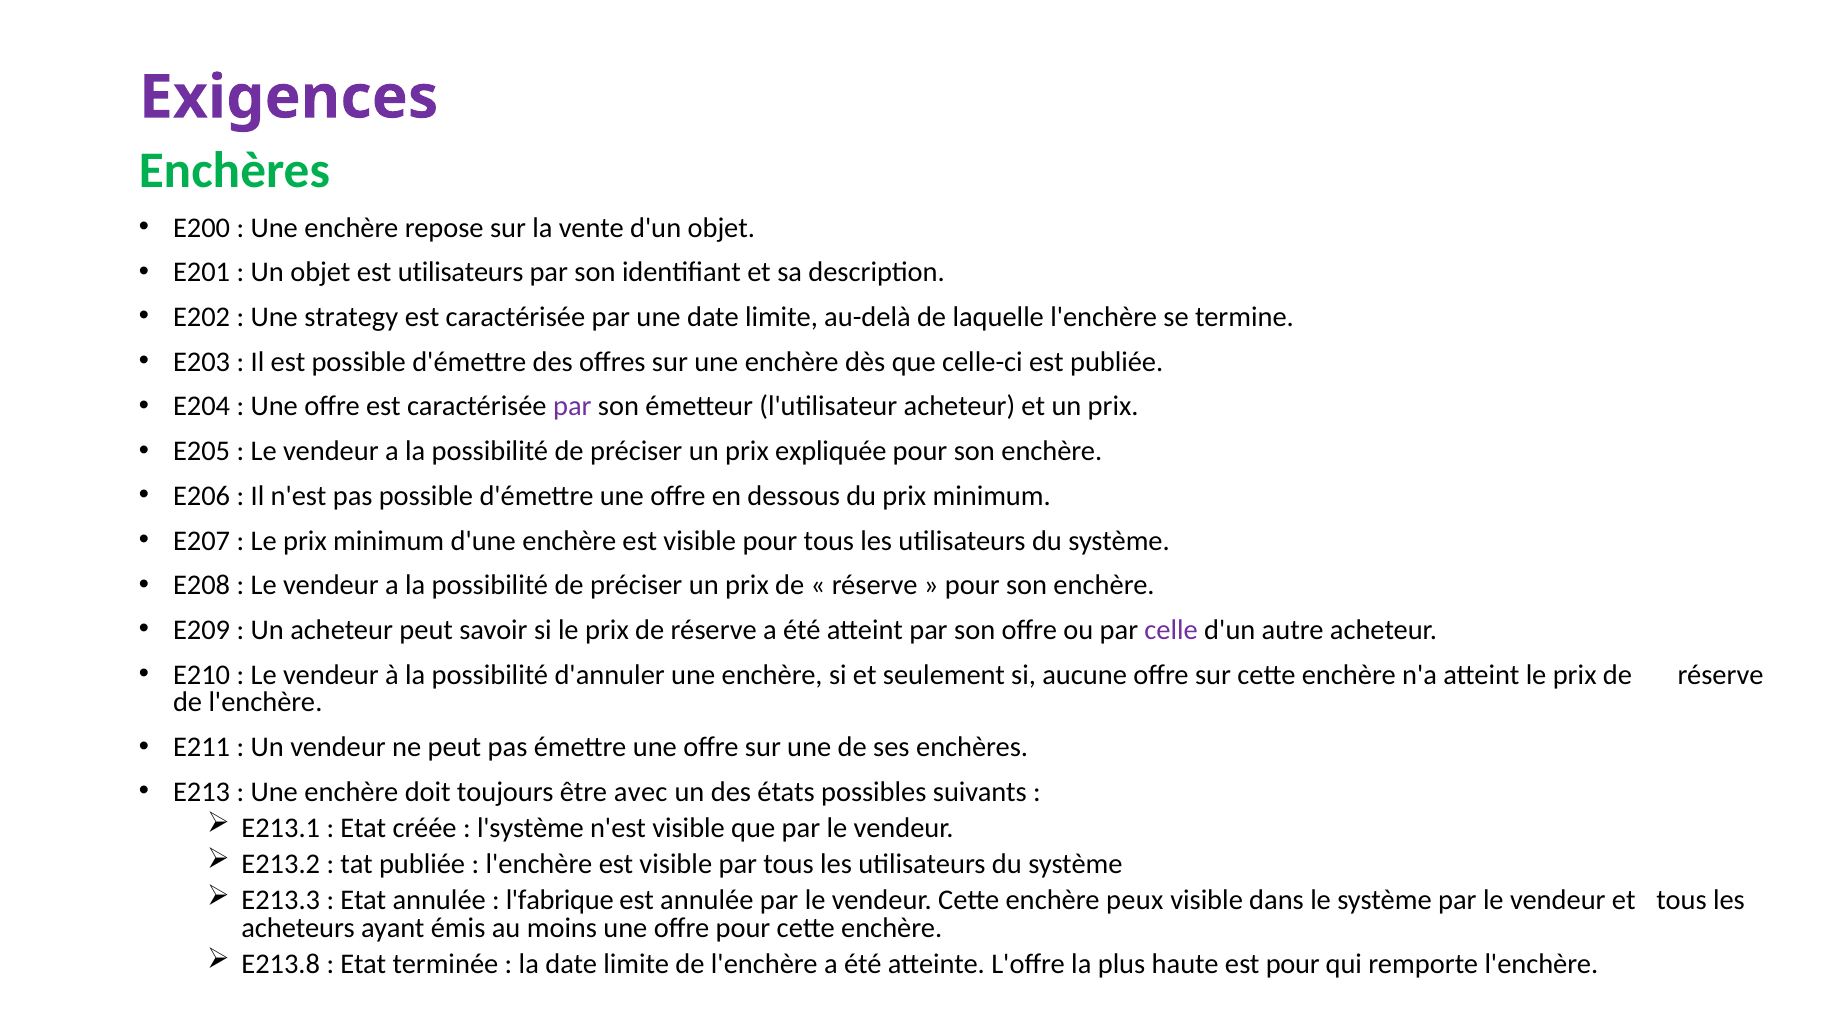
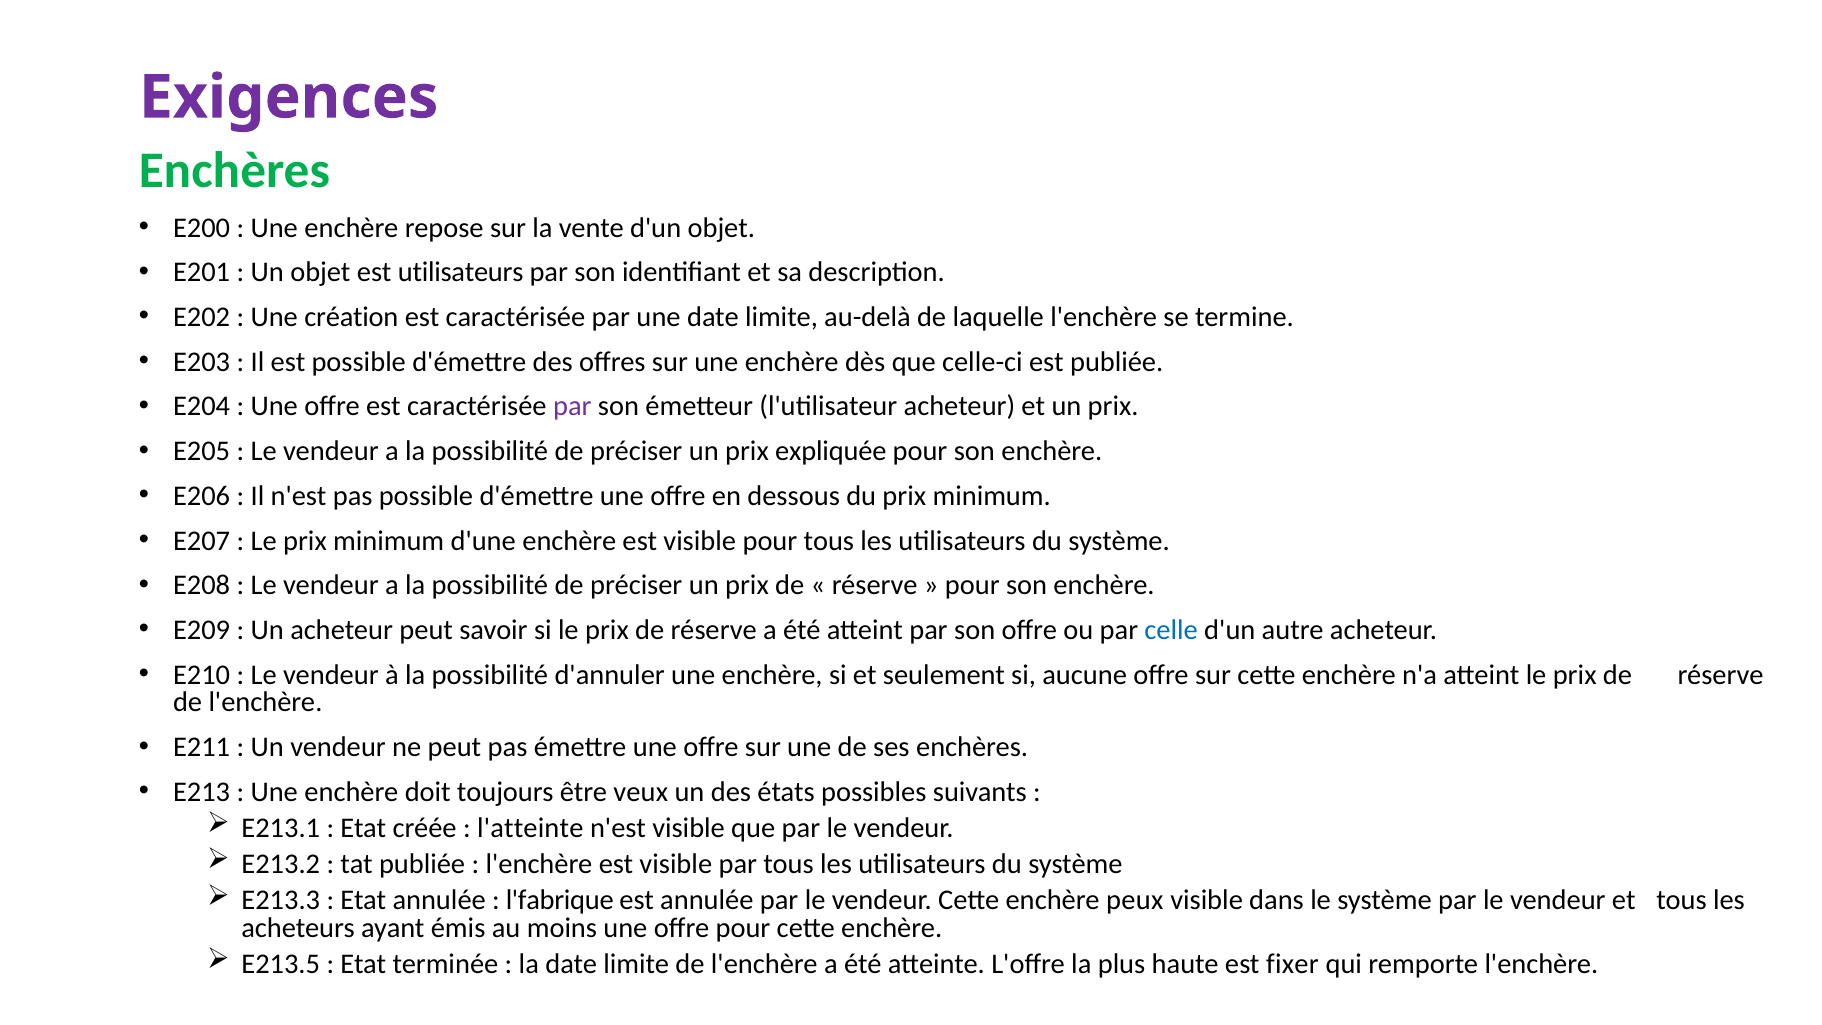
strategy: strategy -> création
celle colour: purple -> blue
avec: avec -> veux
l'système: l'système -> l'atteinte
E213.8: E213.8 -> E213.5
est pour: pour -> fixer
